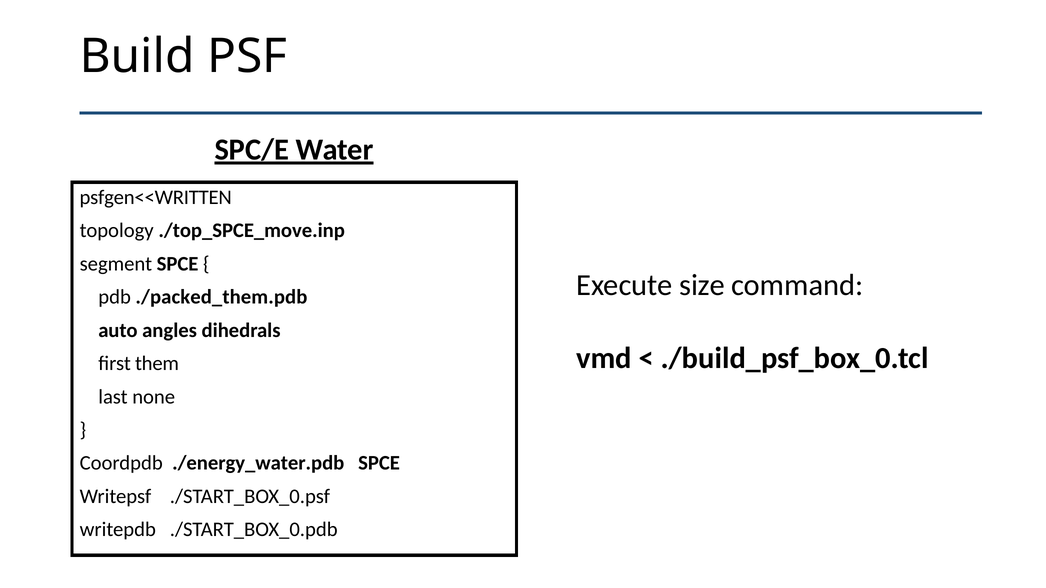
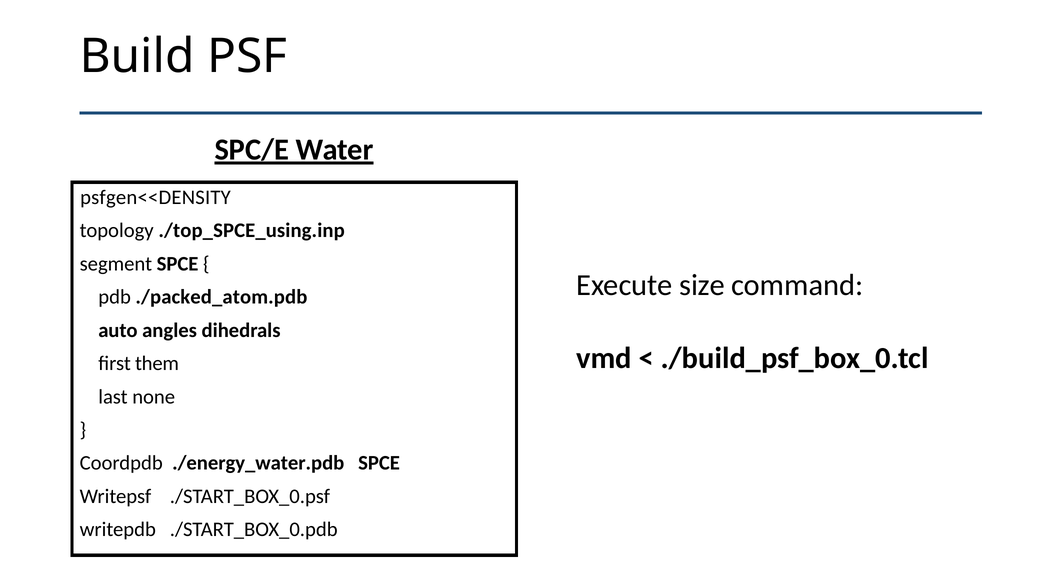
psfgen<<WRITTEN: psfgen<<WRITTEN -> psfgen<<DENSITY
./top_SPCE_move.inp: ./top_SPCE_move.inp -> ./top_SPCE_using.inp
./packed_them.pdb: ./packed_them.pdb -> ./packed_atom.pdb
